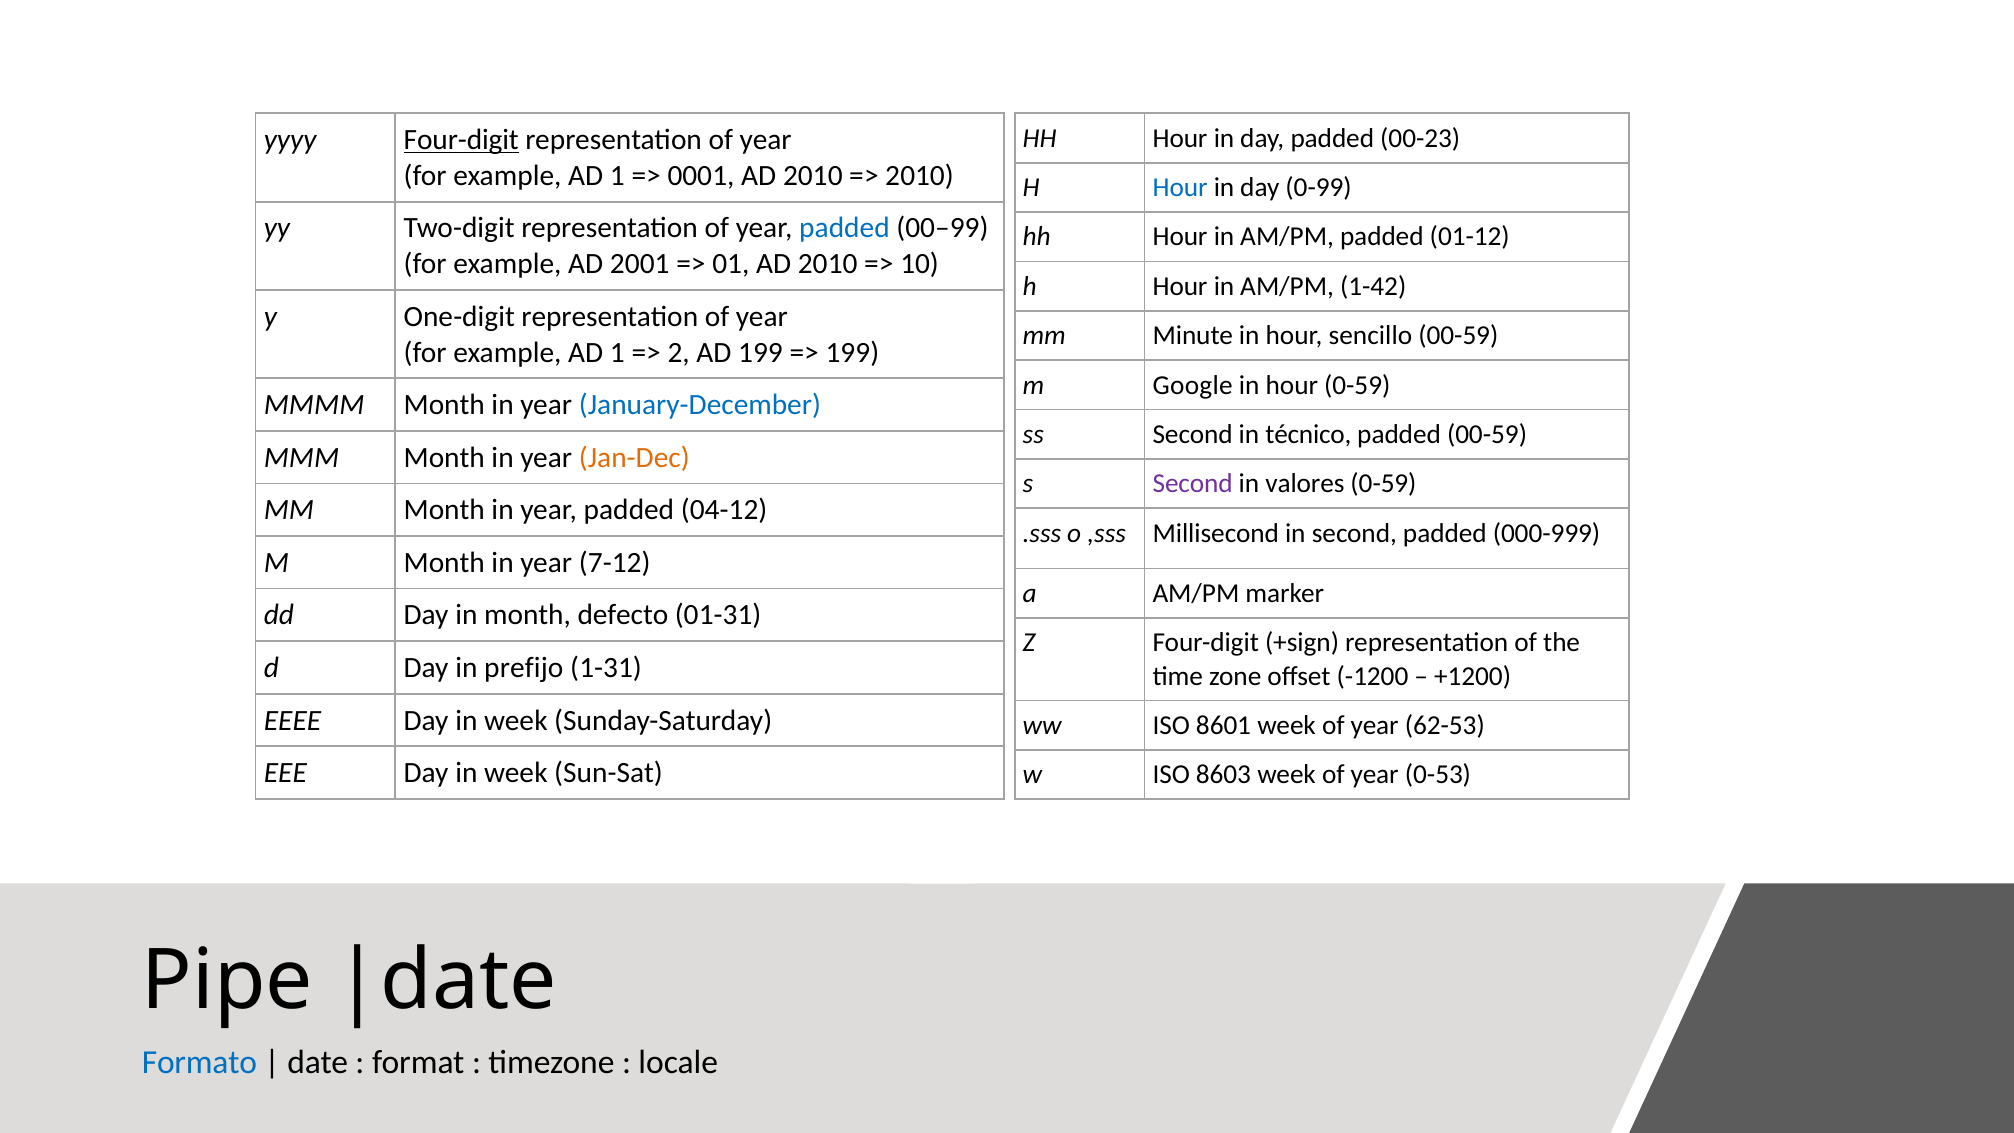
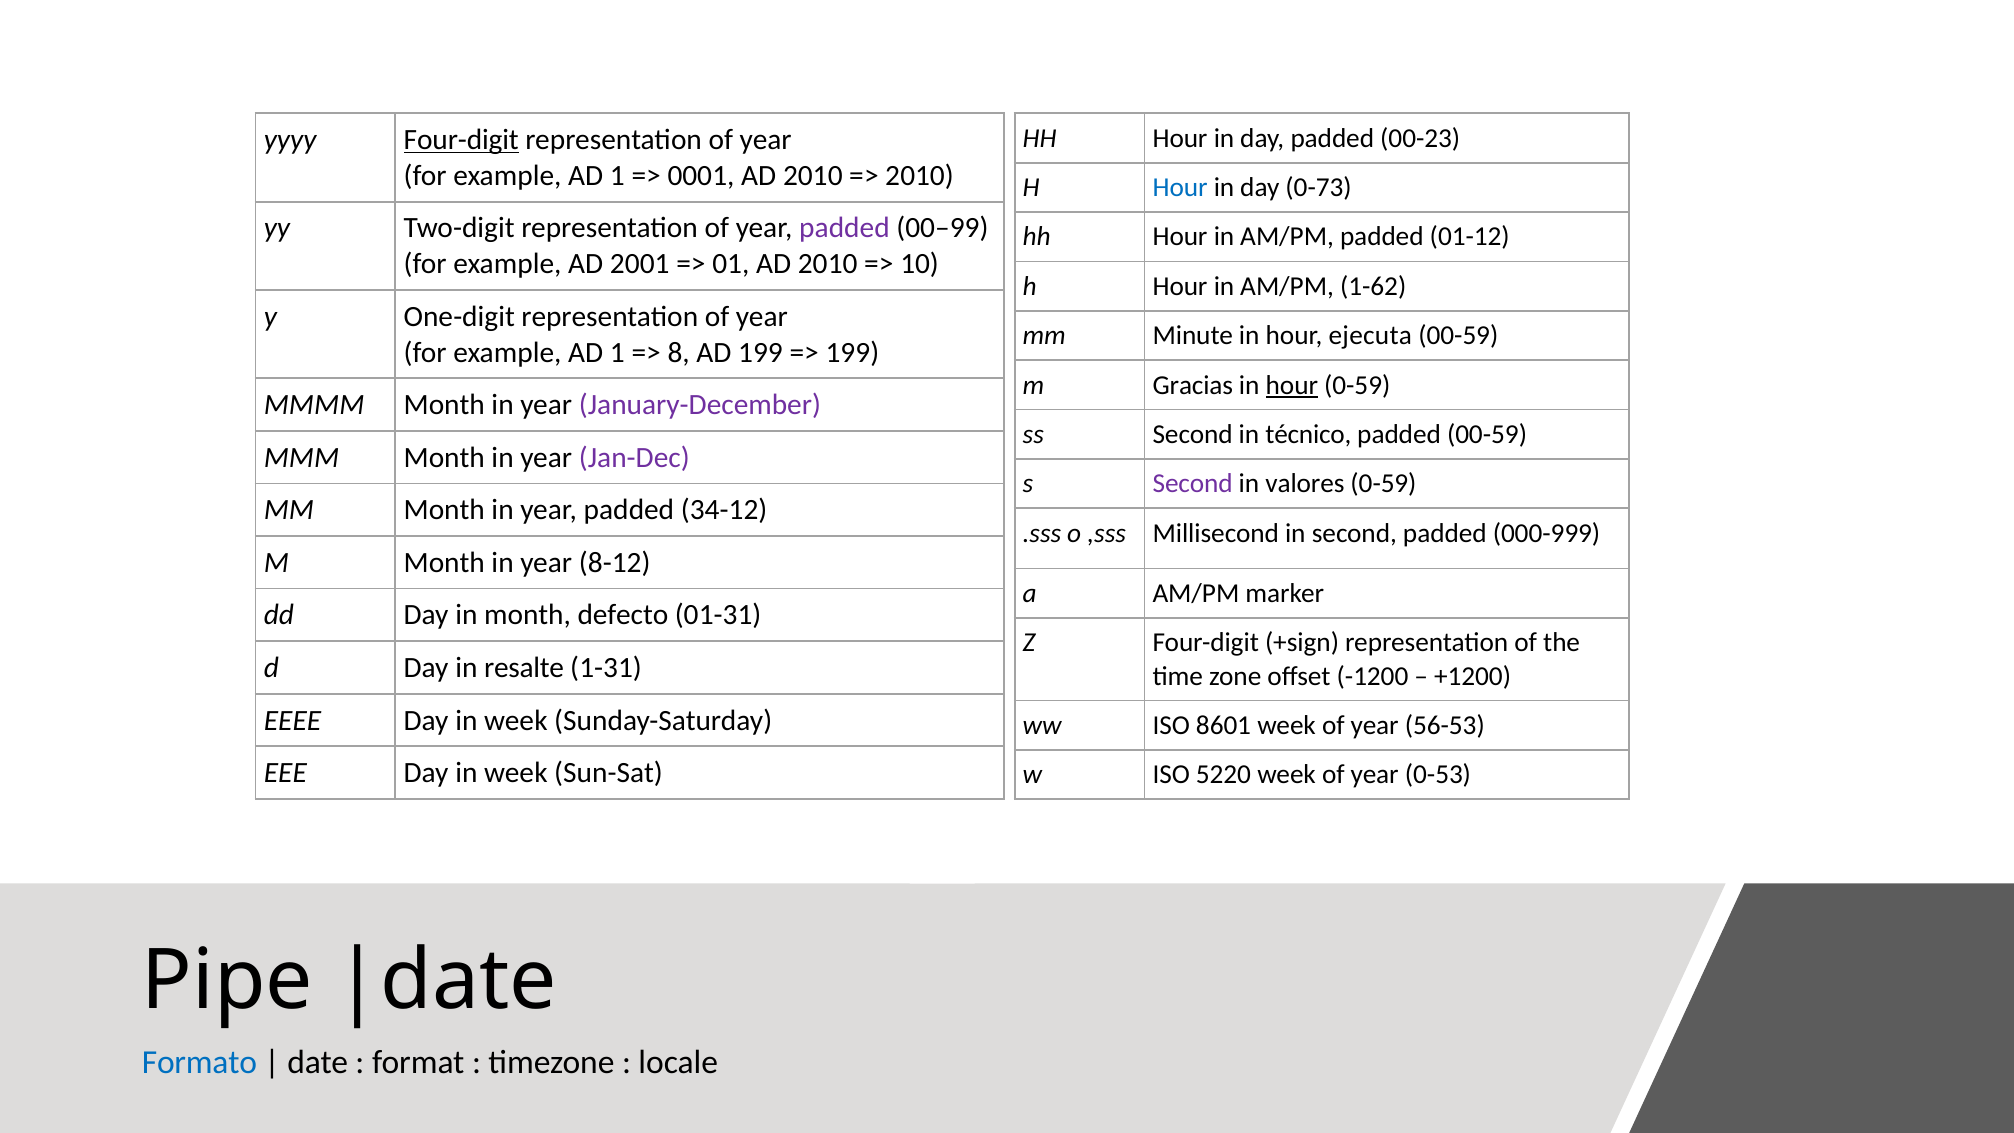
0-99: 0-99 -> 0-73
padded at (844, 228) colour: blue -> purple
1-42: 1-42 -> 1-62
sencillo: sencillo -> ejecuta
2: 2 -> 8
Google: Google -> Gracias
hour at (1292, 385) underline: none -> present
January-December colour: blue -> purple
Jan-Dec colour: orange -> purple
04-12: 04-12 -> 34-12
7-12: 7-12 -> 8-12
prefijo: prefijo -> resalte
62-53: 62-53 -> 56-53
8603: 8603 -> 5220
